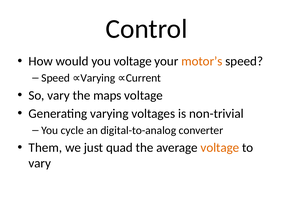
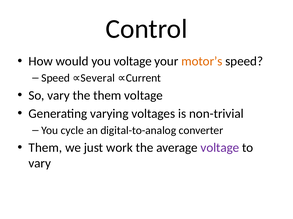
Speed Varying: Varying -> Several
the maps: maps -> them
quad: quad -> work
voltage at (220, 148) colour: orange -> purple
